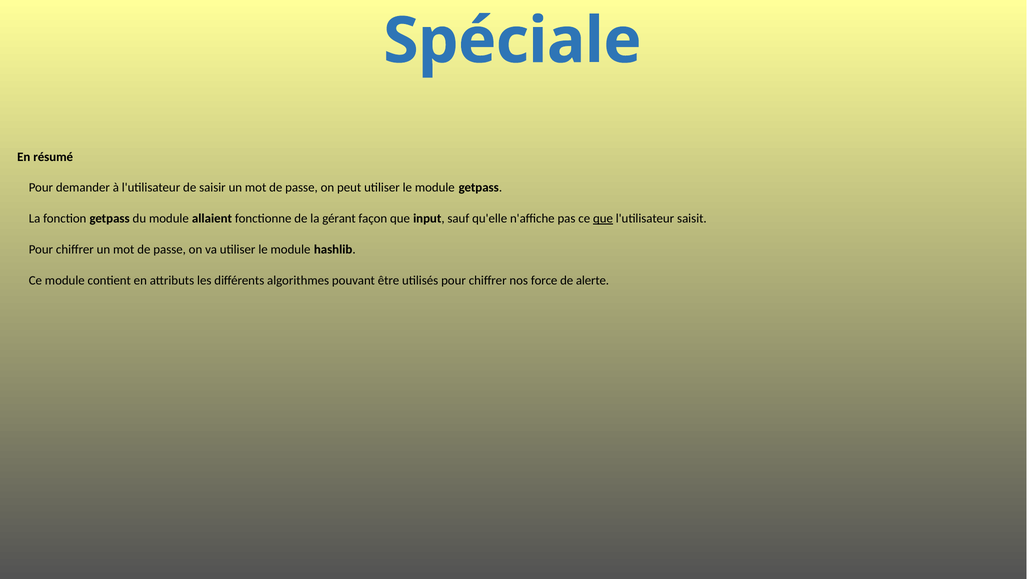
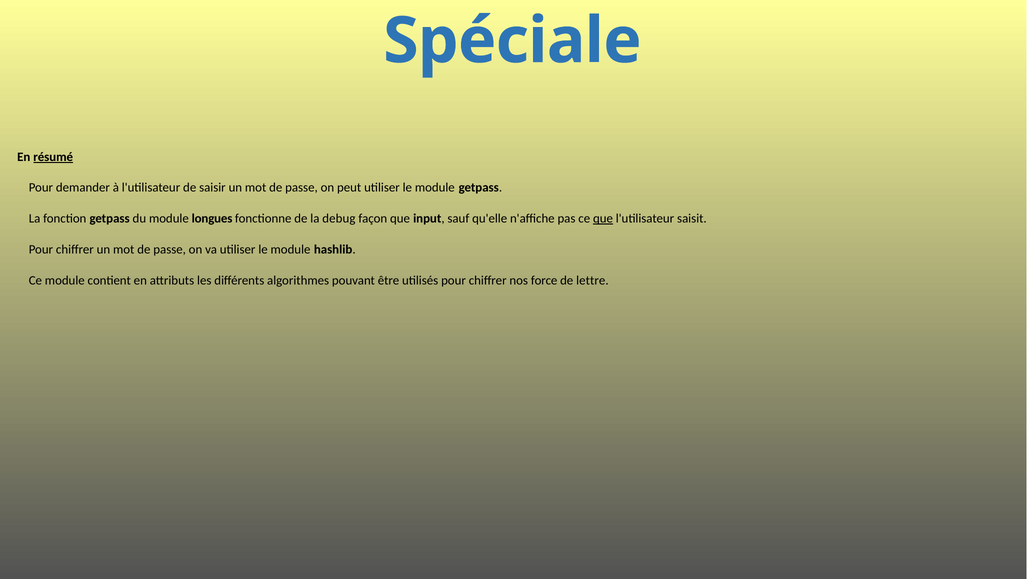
résumé underline: none -> present
allaient: allaient -> longues
gérant: gérant -> debug
alerte: alerte -> lettre
